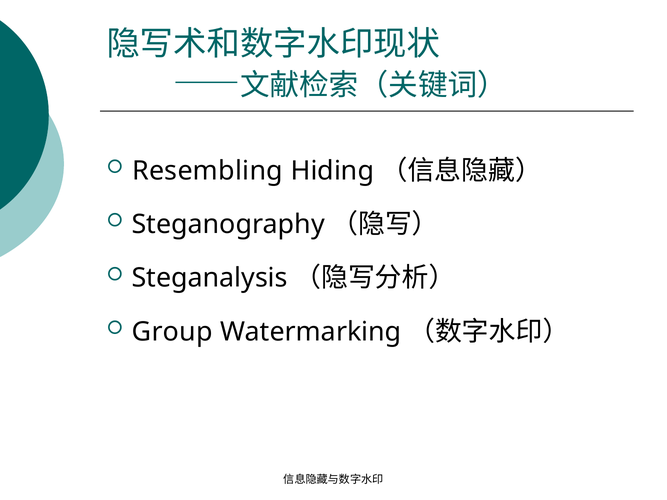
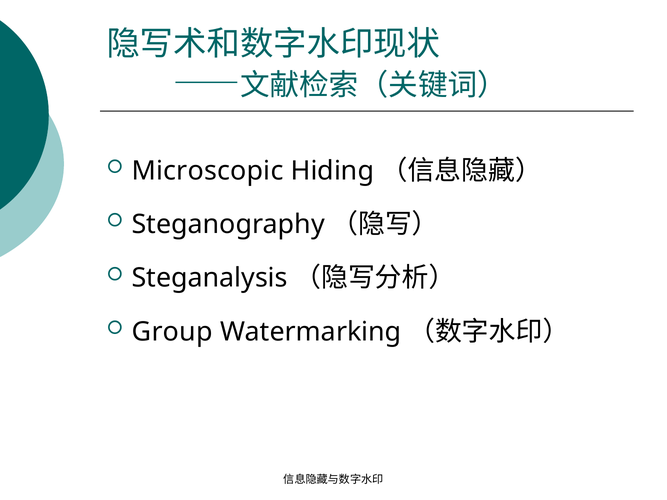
Resembling: Resembling -> Microscopic
